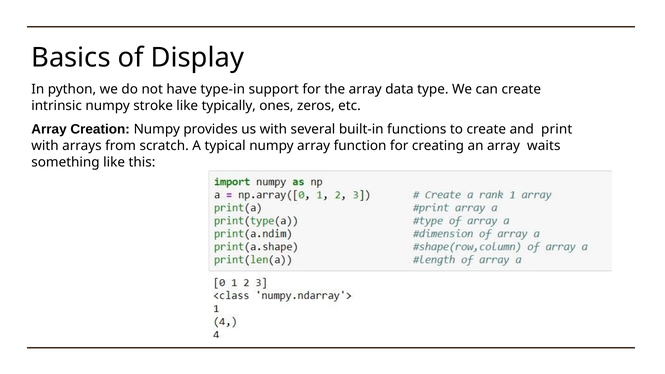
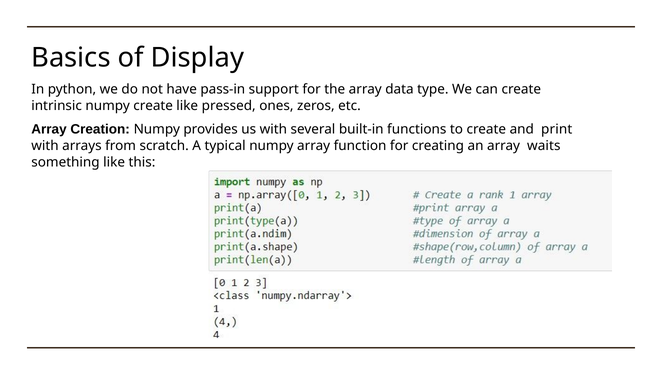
type-in: type-in -> pass-in
numpy stroke: stroke -> create
typically: typically -> pressed
